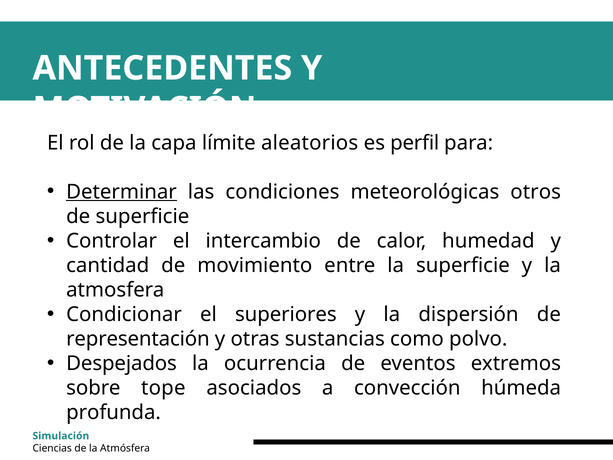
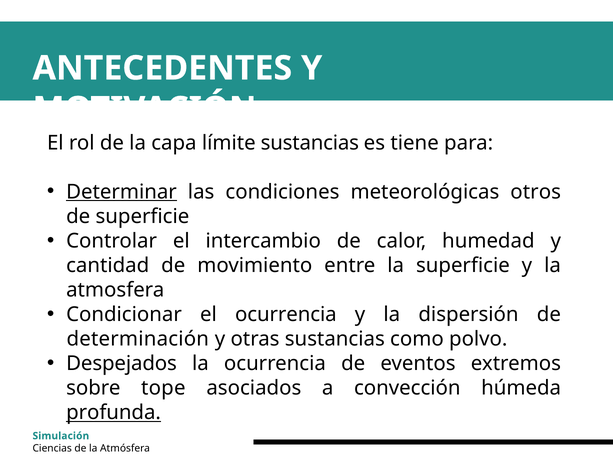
límite aleatorios: aleatorios -> sustancias
perfil: perfil -> tiene
el superiores: superiores -> ocurrencia
representación: representación -> determinación
profunda underline: none -> present
